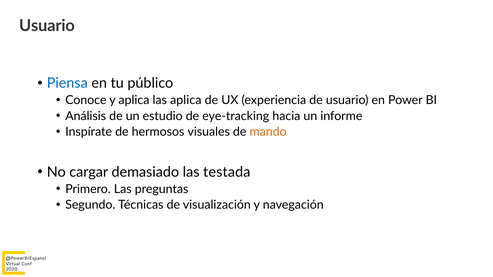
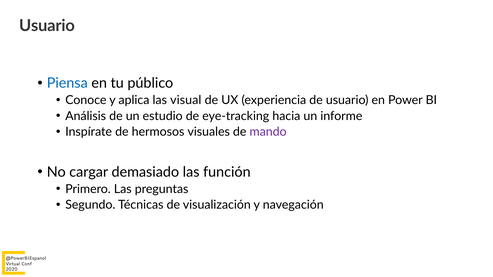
las aplica: aplica -> visual
mando colour: orange -> purple
testada: testada -> función
